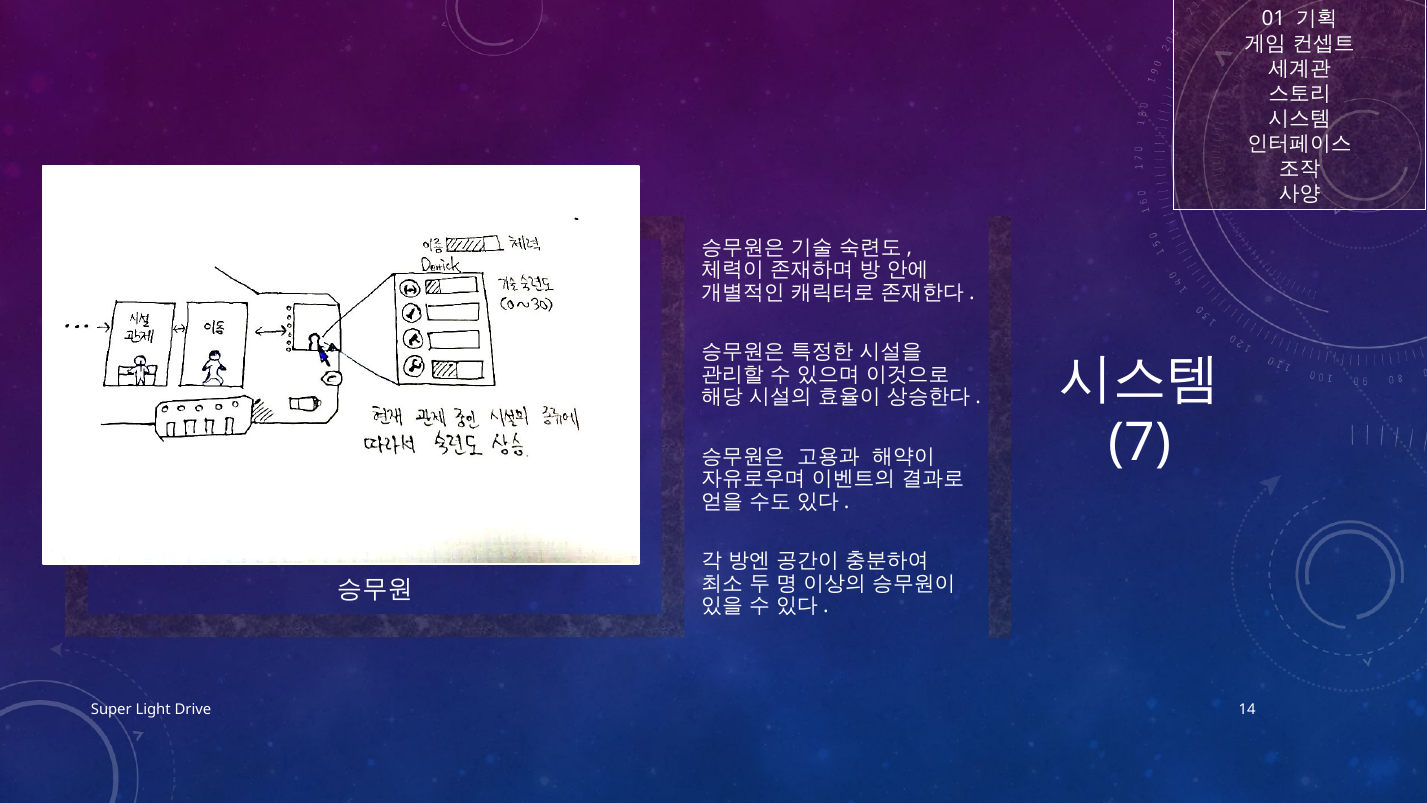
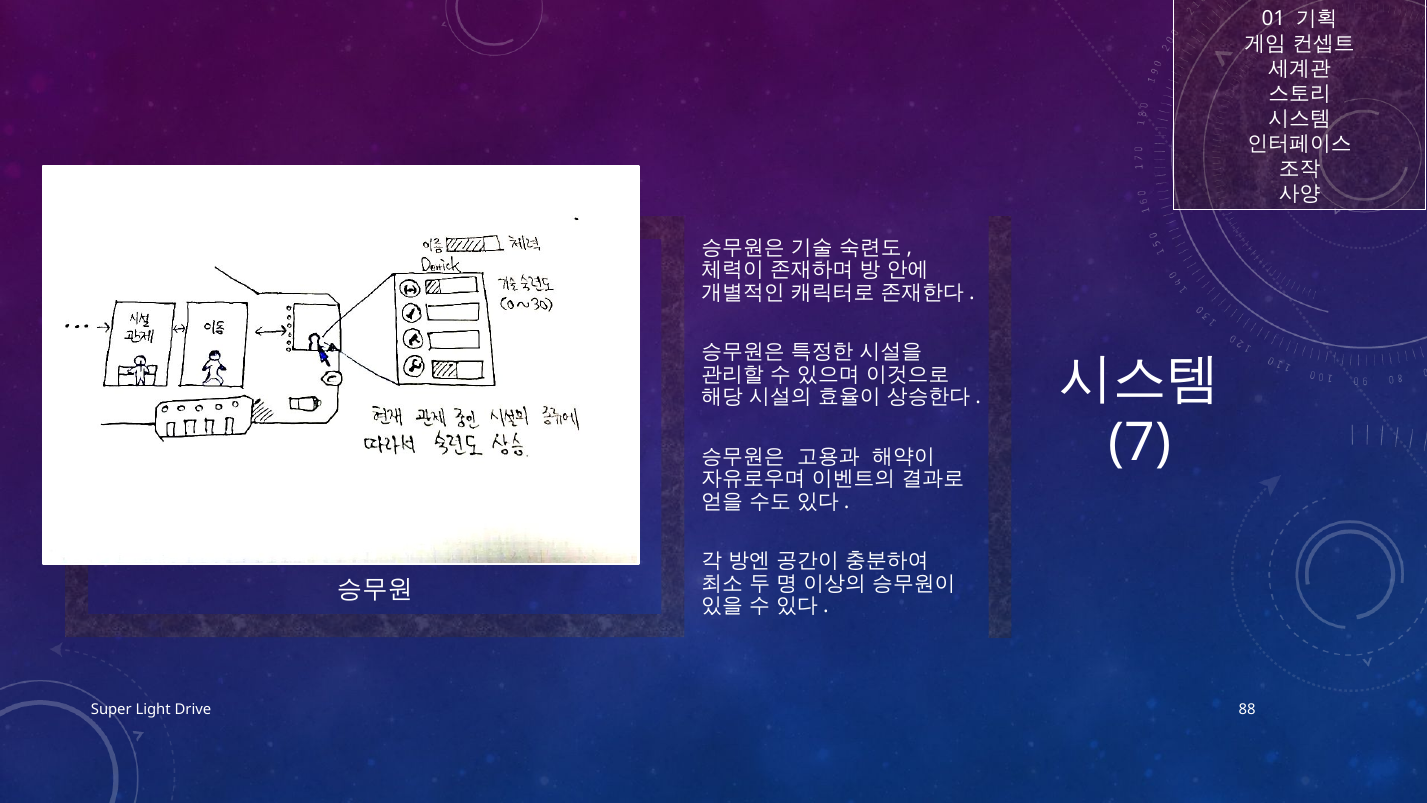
14: 14 -> 88
